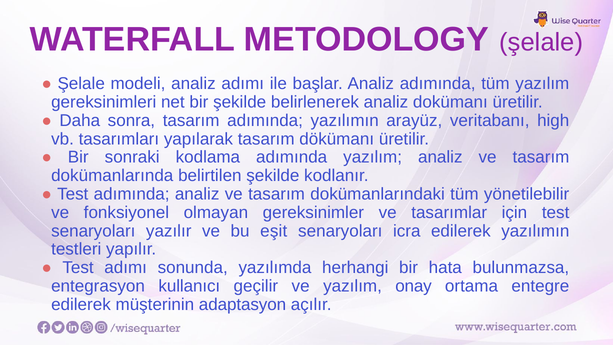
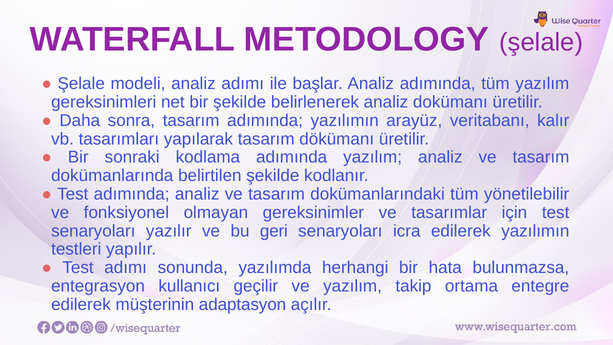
high: high -> kalır
eşit: eşit -> geri
onay: onay -> takip
